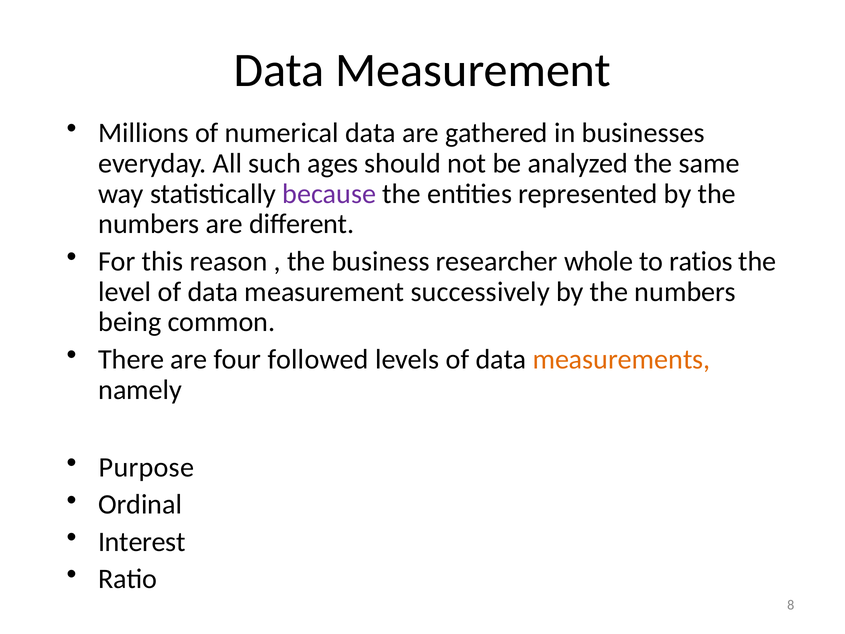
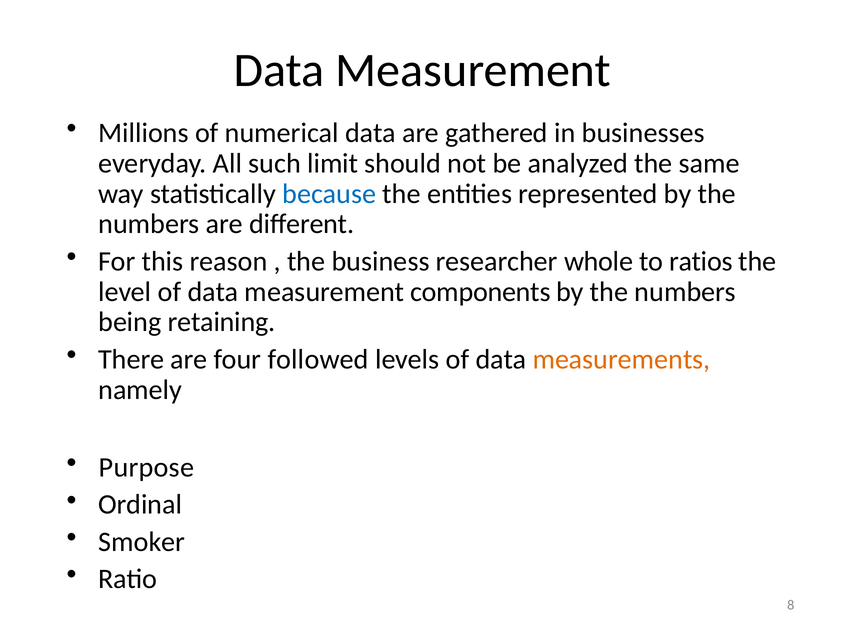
ages: ages -> limit
because colour: purple -> blue
successively: successively -> components
common: common -> retaining
Interest: Interest -> Smoker
